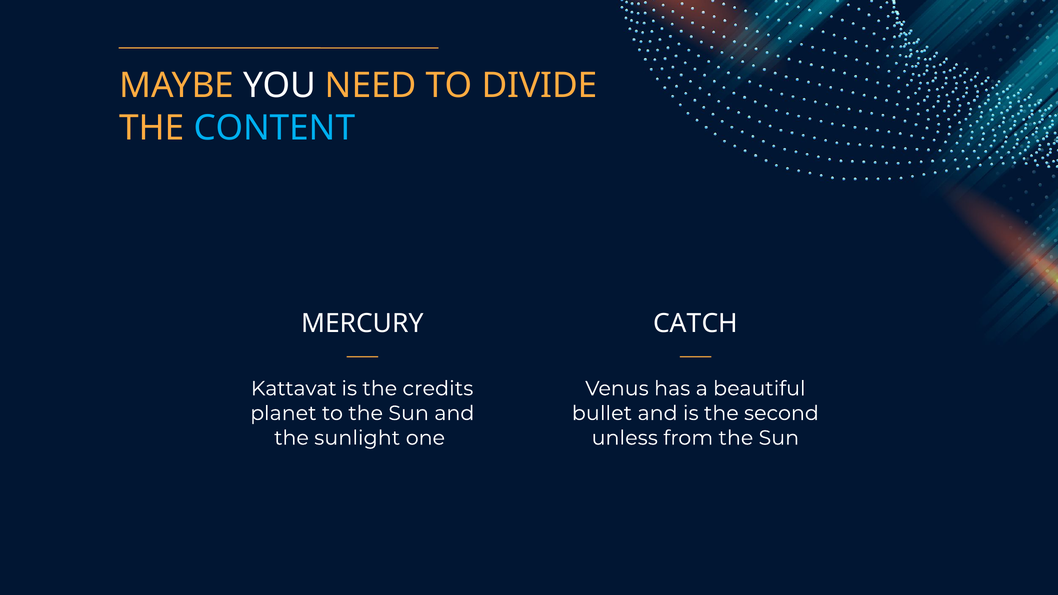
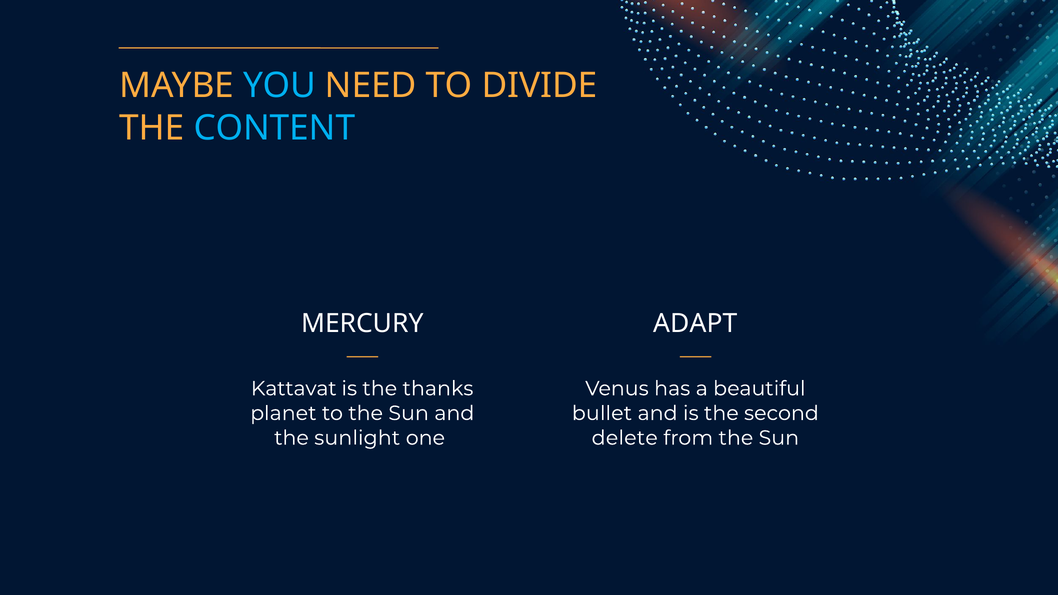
YOU colour: white -> light blue
CATCH: CATCH -> ADAPT
credits: credits -> thanks
unless: unless -> delete
